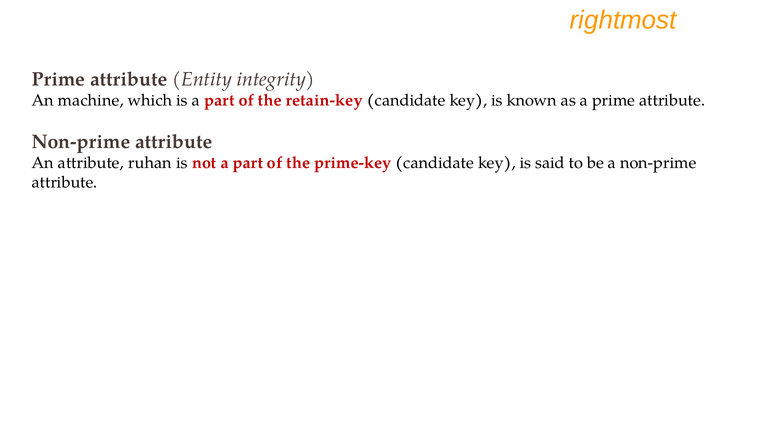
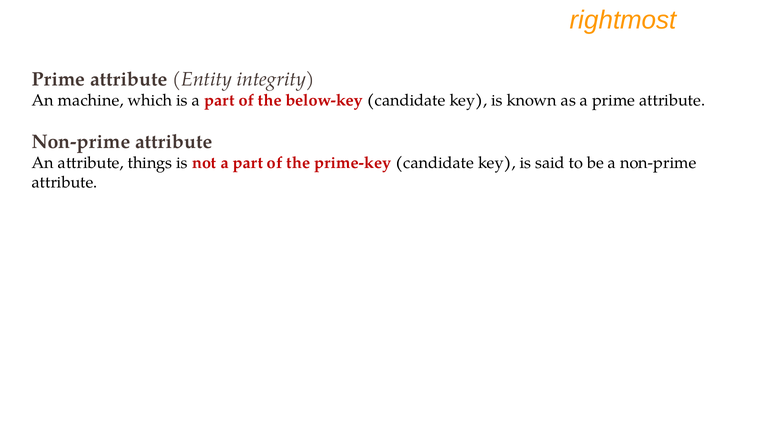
retain-key: retain-key -> below-key
ruhan: ruhan -> things
